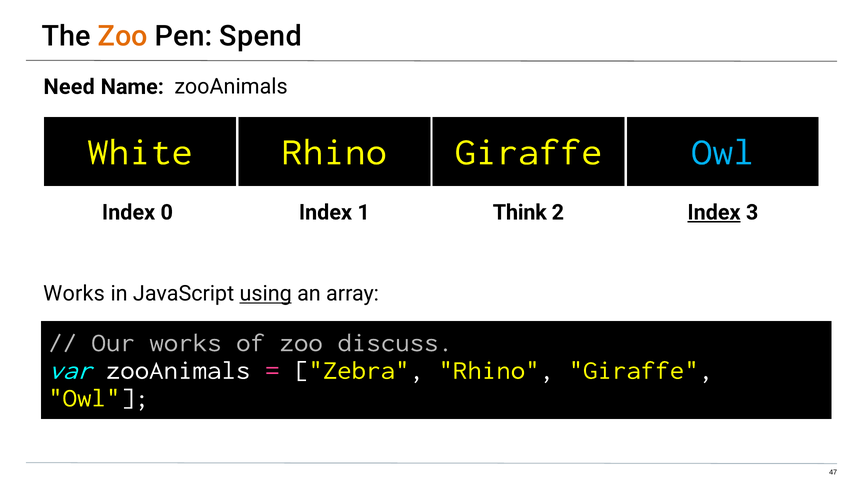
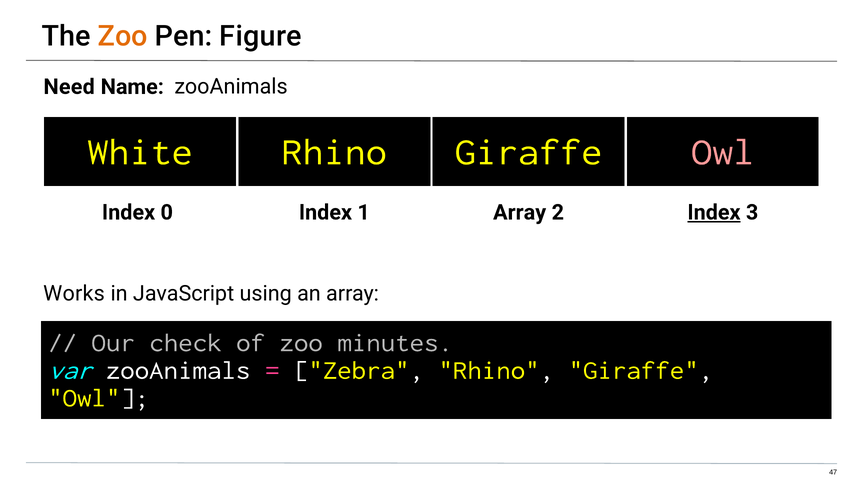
Spend: Spend -> Figure
Owl at (723, 152) colour: light blue -> pink
Think at (520, 213): Think -> Array
using at (266, 294) underline: present -> none
Our works: works -> check
discuss: discuss -> minutes
